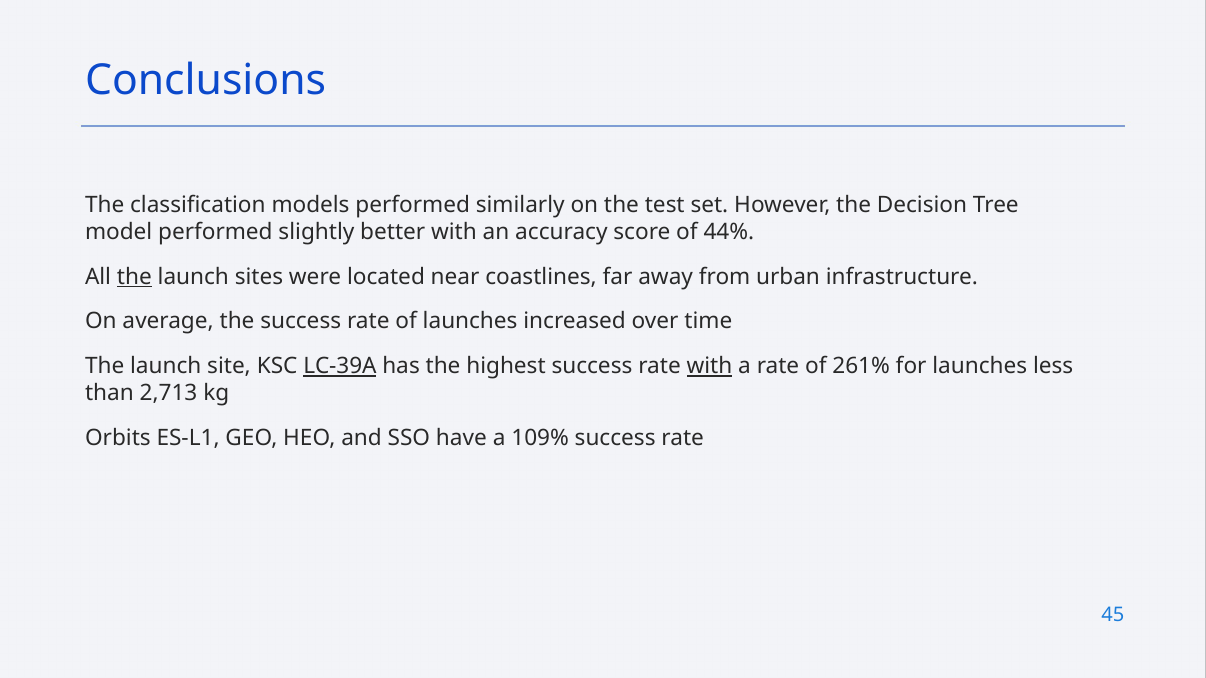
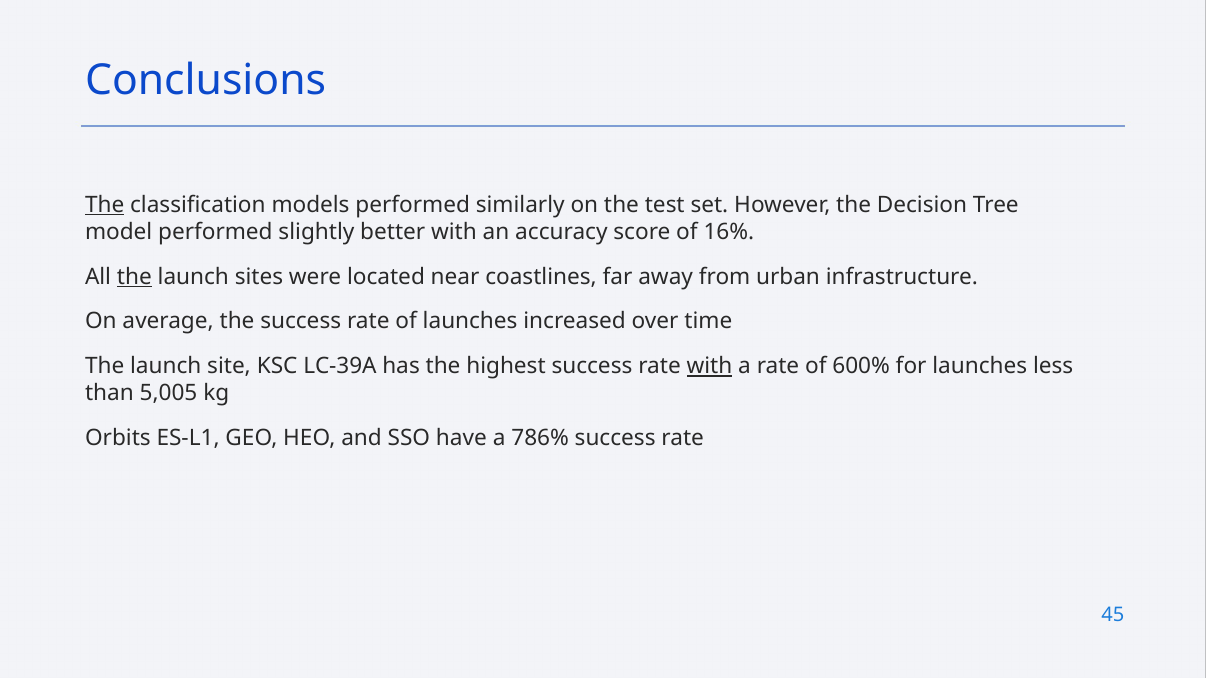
The at (105, 205) underline: none -> present
44%: 44% -> 16%
LC-39A underline: present -> none
261%: 261% -> 600%
2,713: 2,713 -> 5,005
109%: 109% -> 786%
